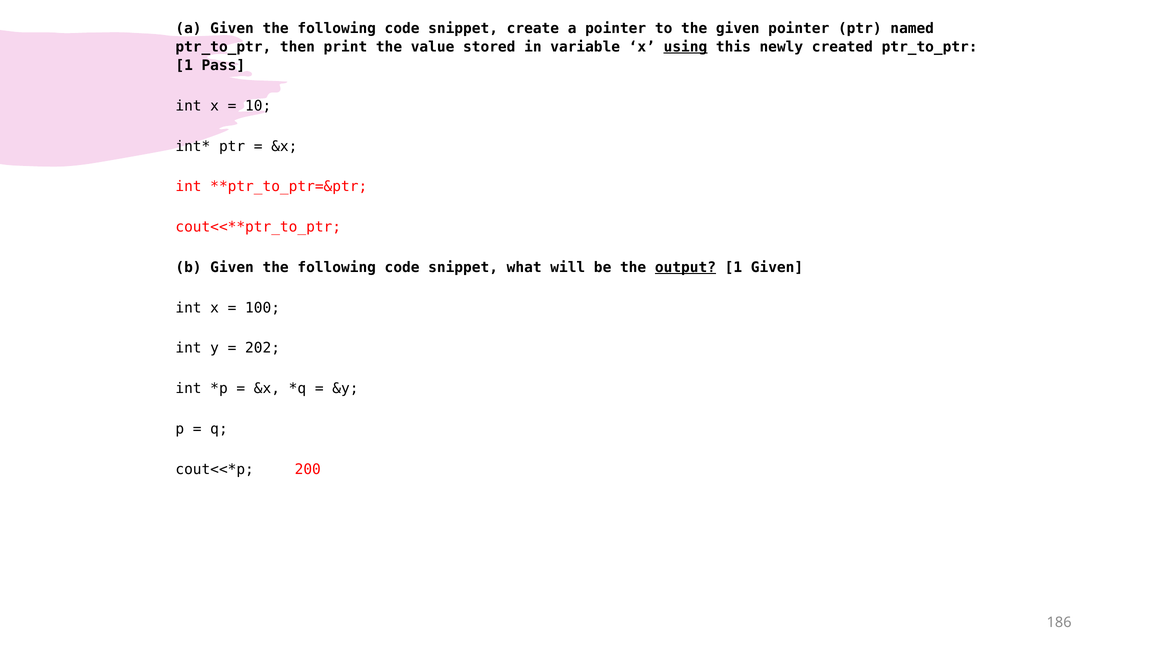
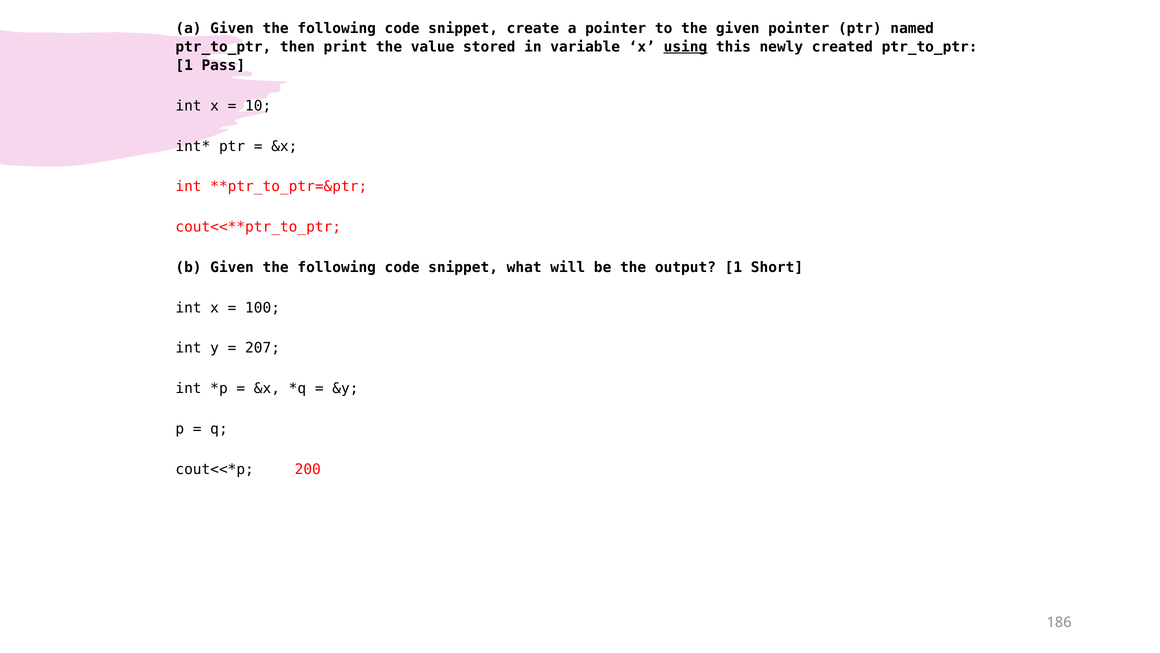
output underline: present -> none
1 Given: Given -> Short
202: 202 -> 207
